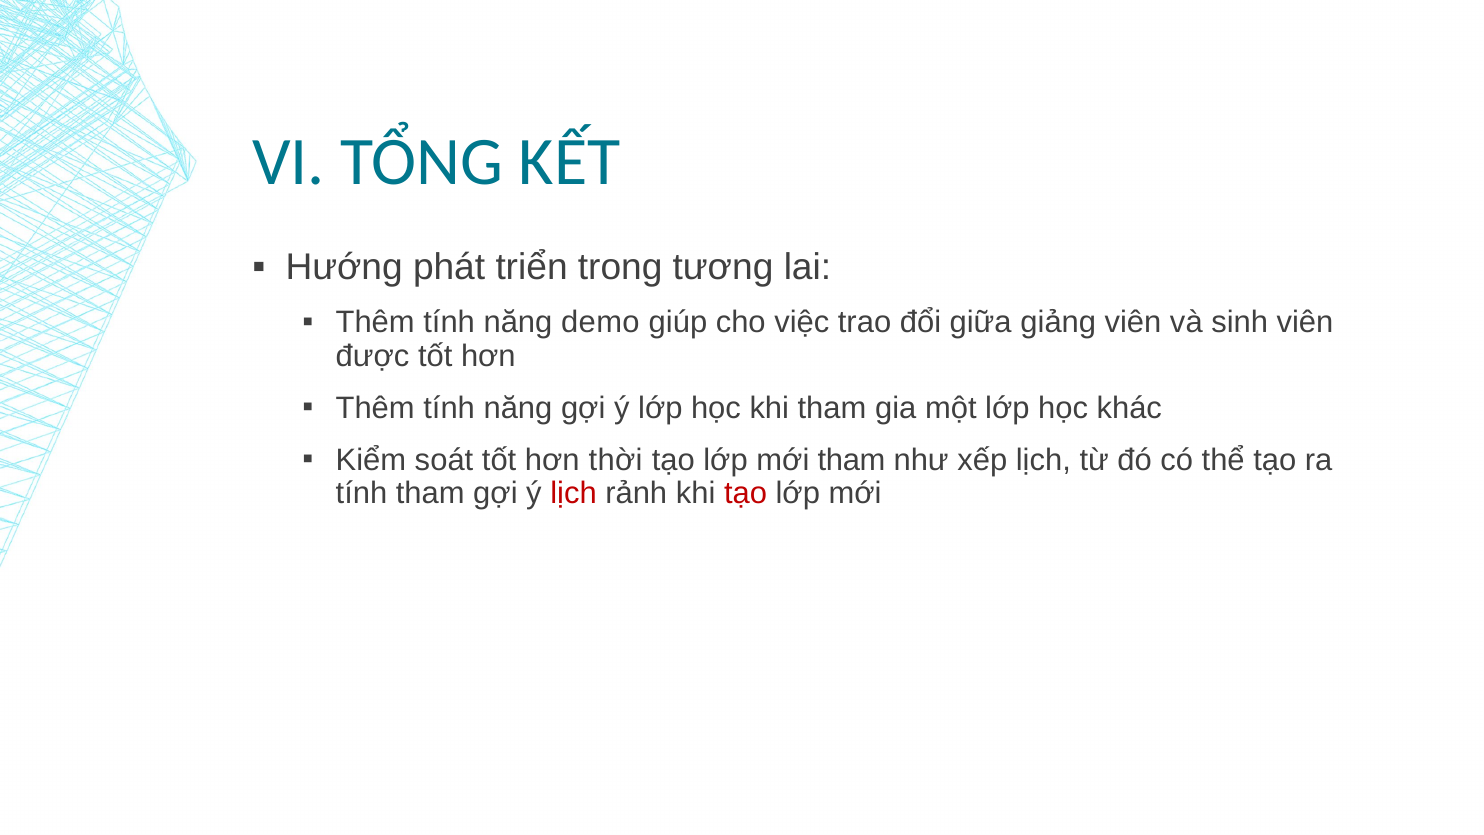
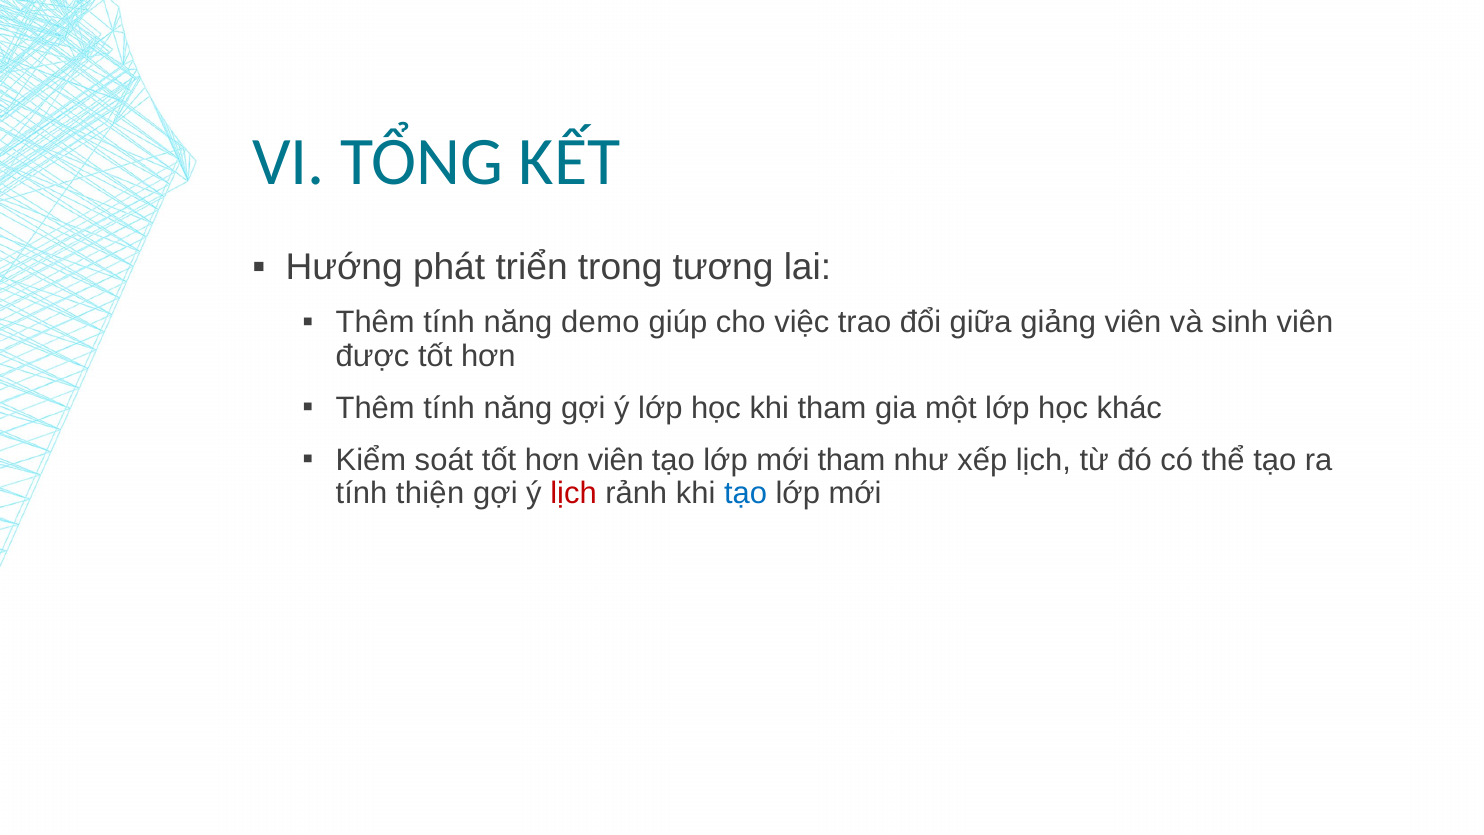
hơn thời: thời -> viên
tính tham: tham -> thiện
tạo at (746, 493) colour: red -> blue
